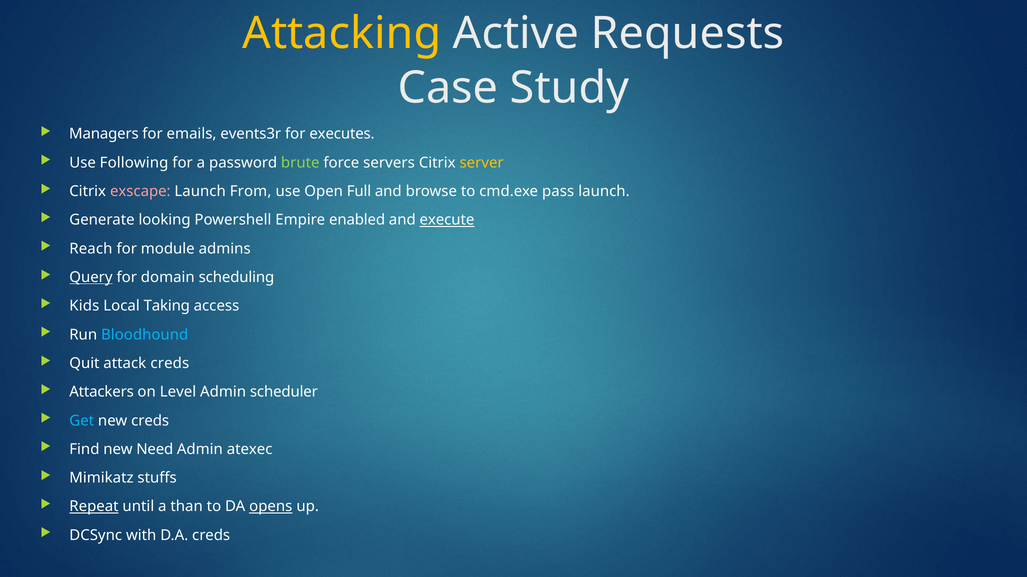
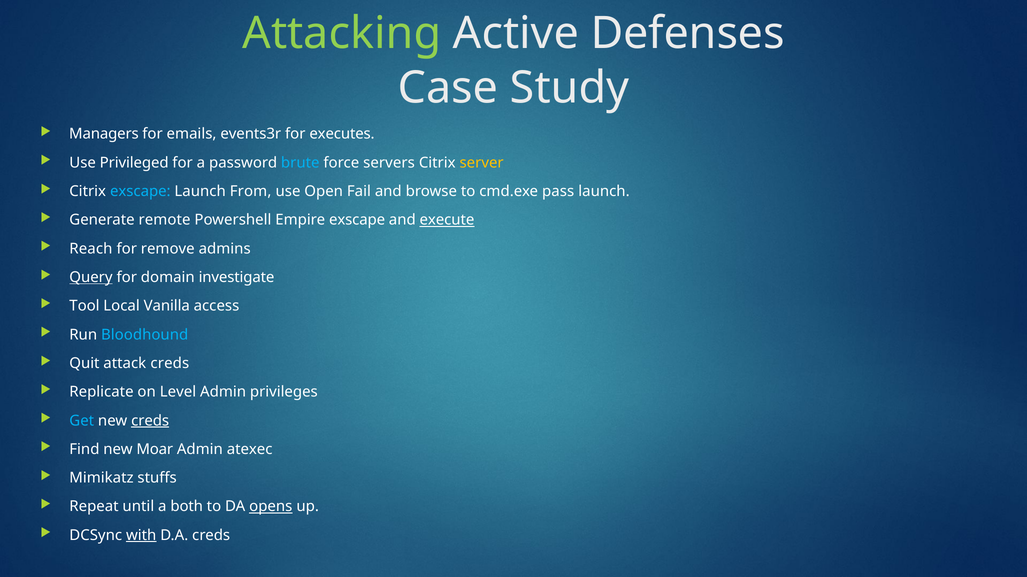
Attacking colour: yellow -> light green
Requests: Requests -> Defenses
Following: Following -> Privileged
brute colour: light green -> light blue
exscape at (140, 192) colour: pink -> light blue
Full: Full -> Fail
looking: looking -> remote
Empire enabled: enabled -> exscape
module: module -> remove
scheduling: scheduling -> investigate
Kids: Kids -> Tool
Taking: Taking -> Vanilla
Attackers: Attackers -> Replicate
scheduler: scheduler -> privileges
creds at (150, 421) underline: none -> present
Need: Need -> Moar
Repeat underline: present -> none
than: than -> both
with underline: none -> present
